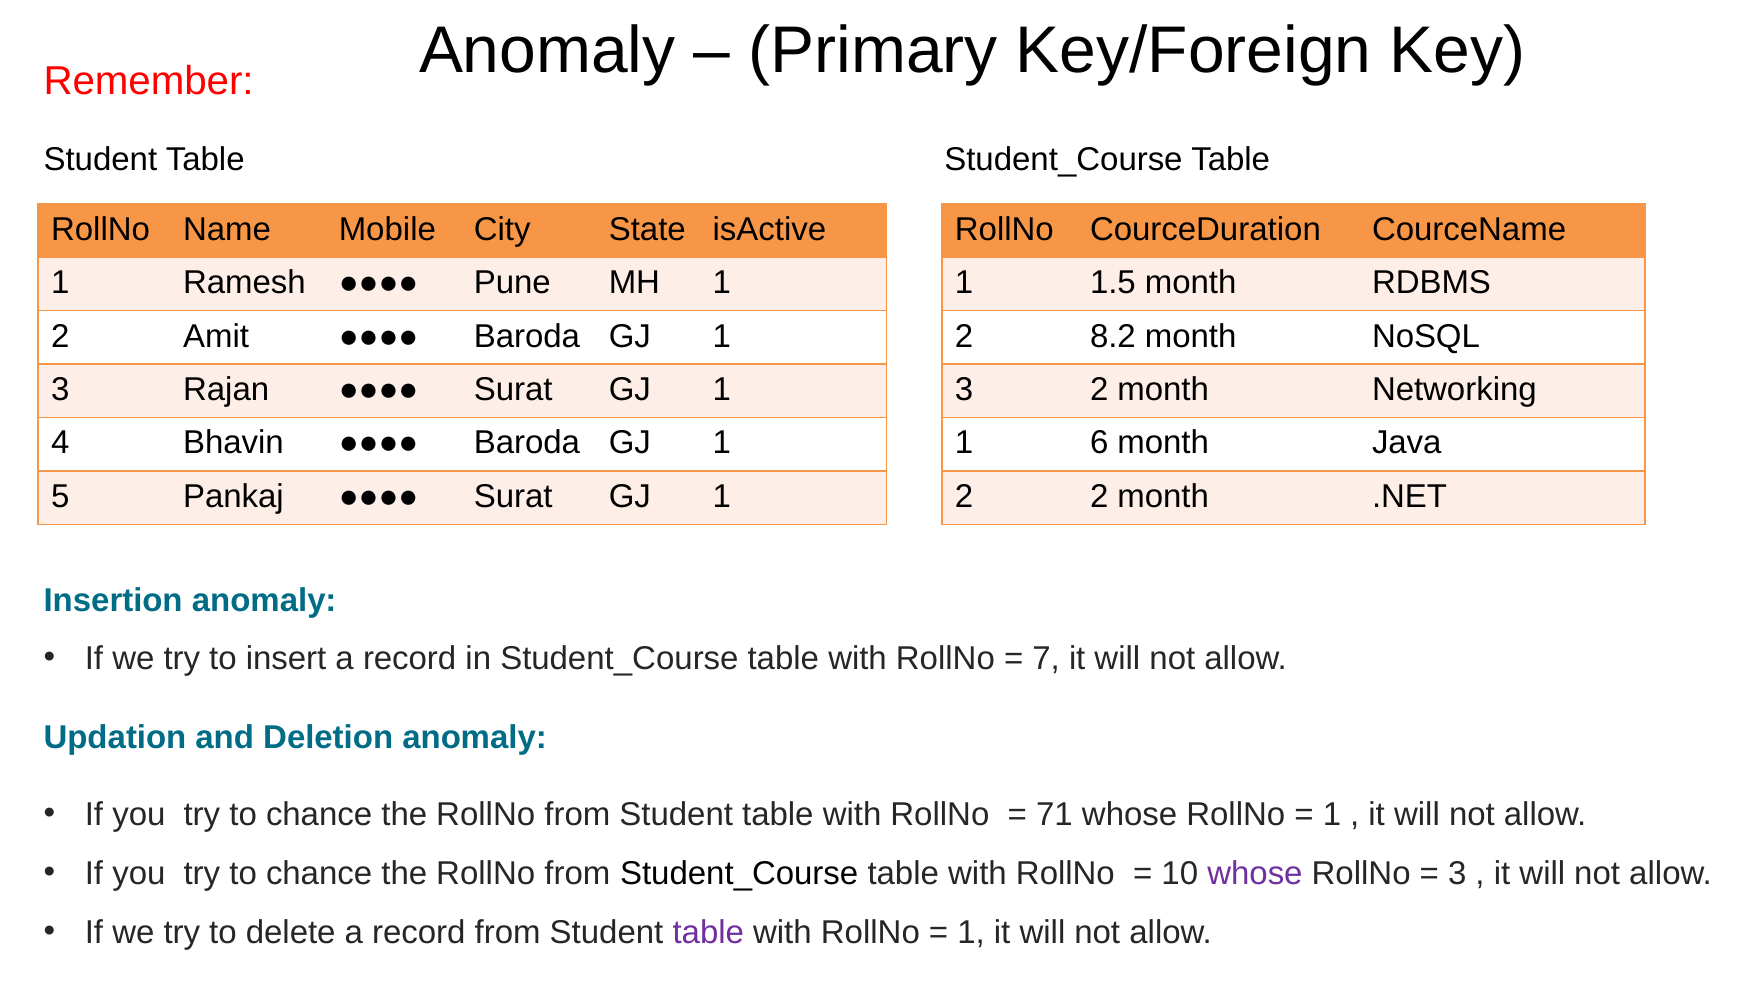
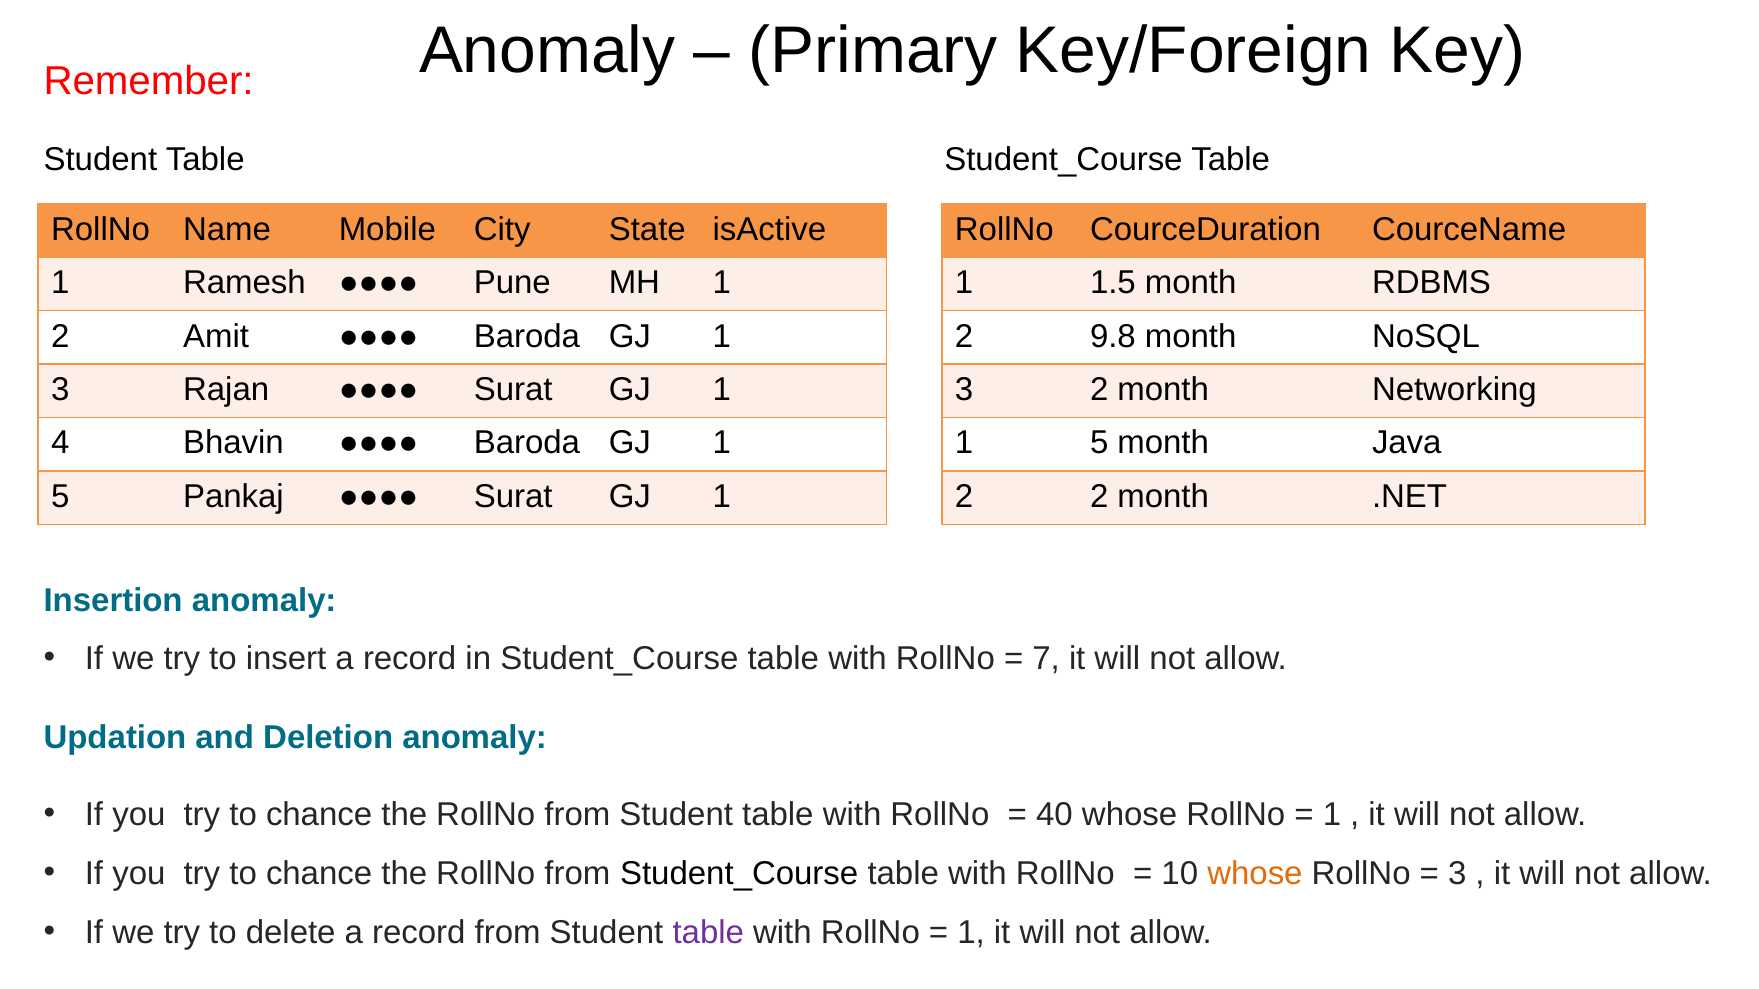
8.2: 8.2 -> 9.8
6 at (1099, 443): 6 -> 5
71: 71 -> 40
whose at (1255, 874) colour: purple -> orange
